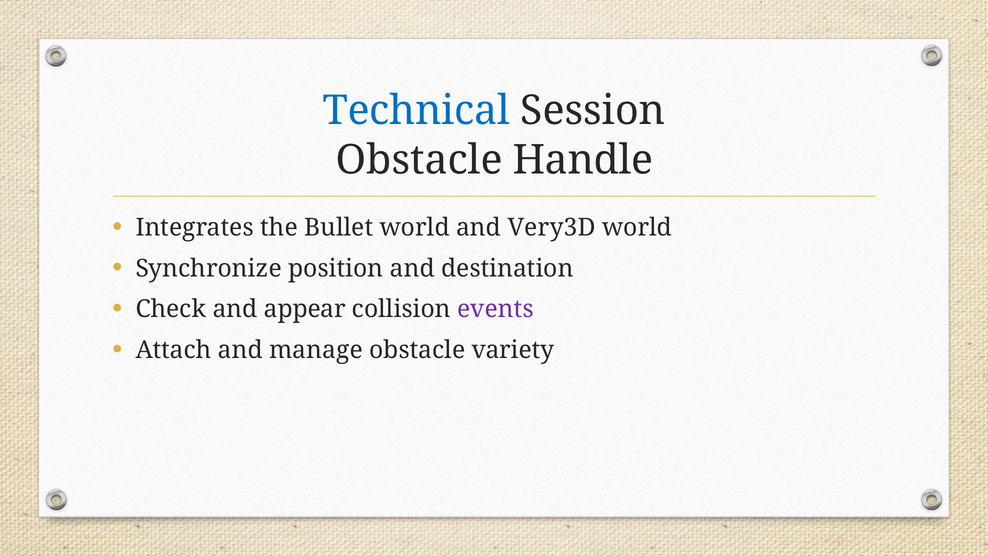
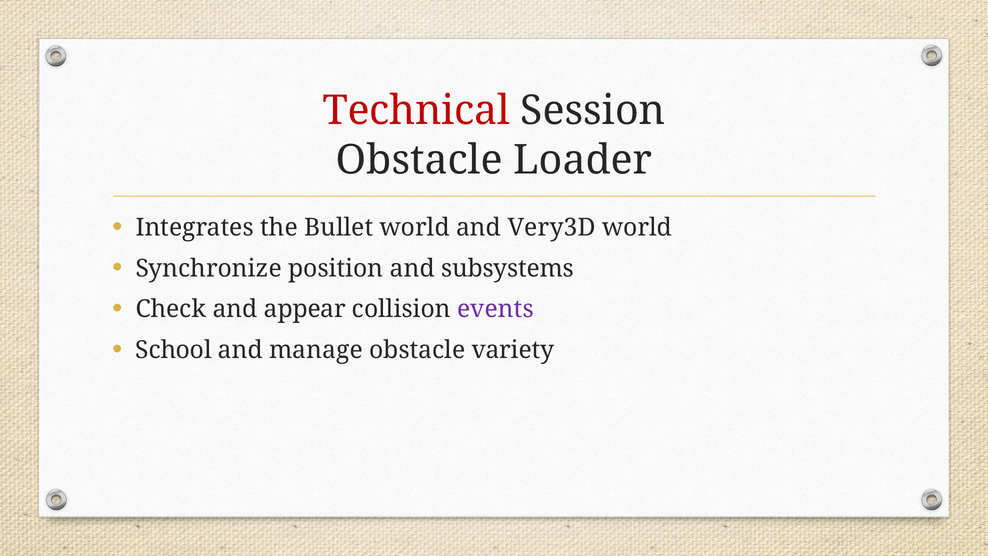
Technical colour: blue -> red
Handle: Handle -> Loader
destination: destination -> subsystems
Attach: Attach -> School
